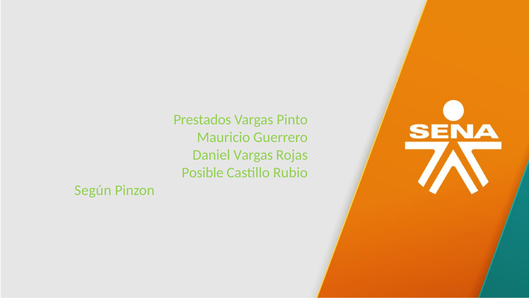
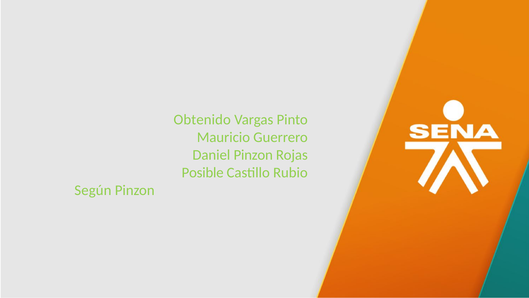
Prestados: Prestados -> Obtenido
Daniel Vargas: Vargas -> Pinzon
